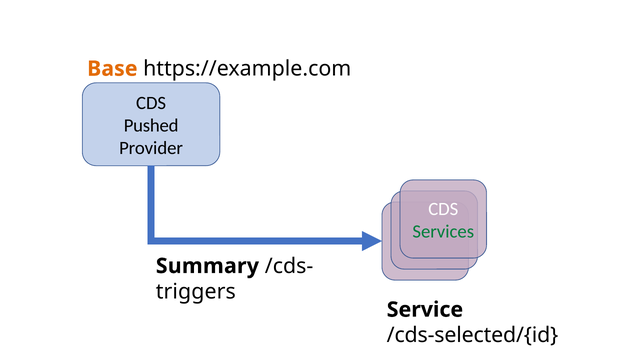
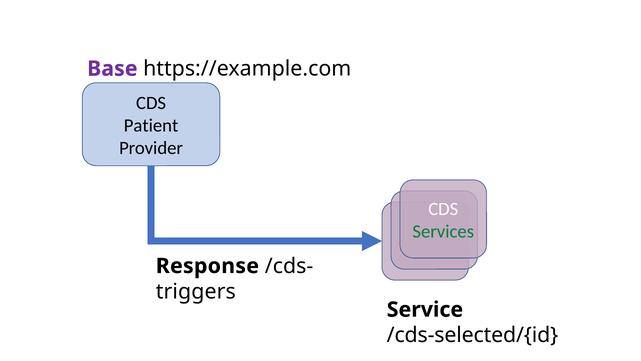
Base colour: orange -> purple
Pushed: Pushed -> Patient
Summary: Summary -> Response
